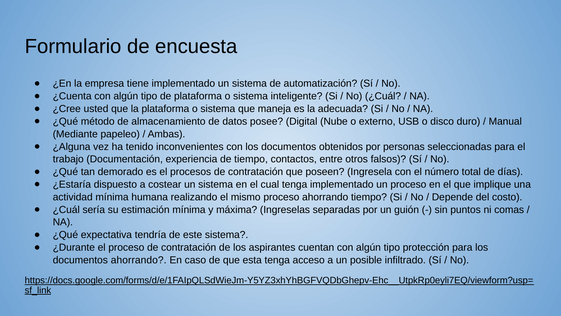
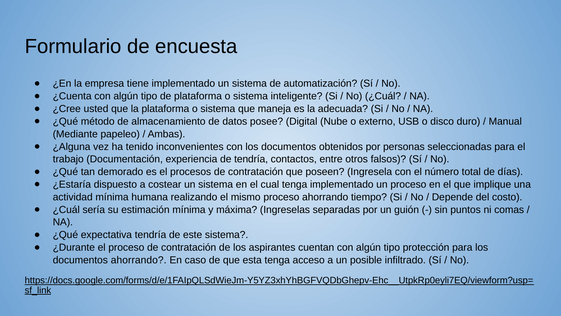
de tiempo: tiempo -> tendría
